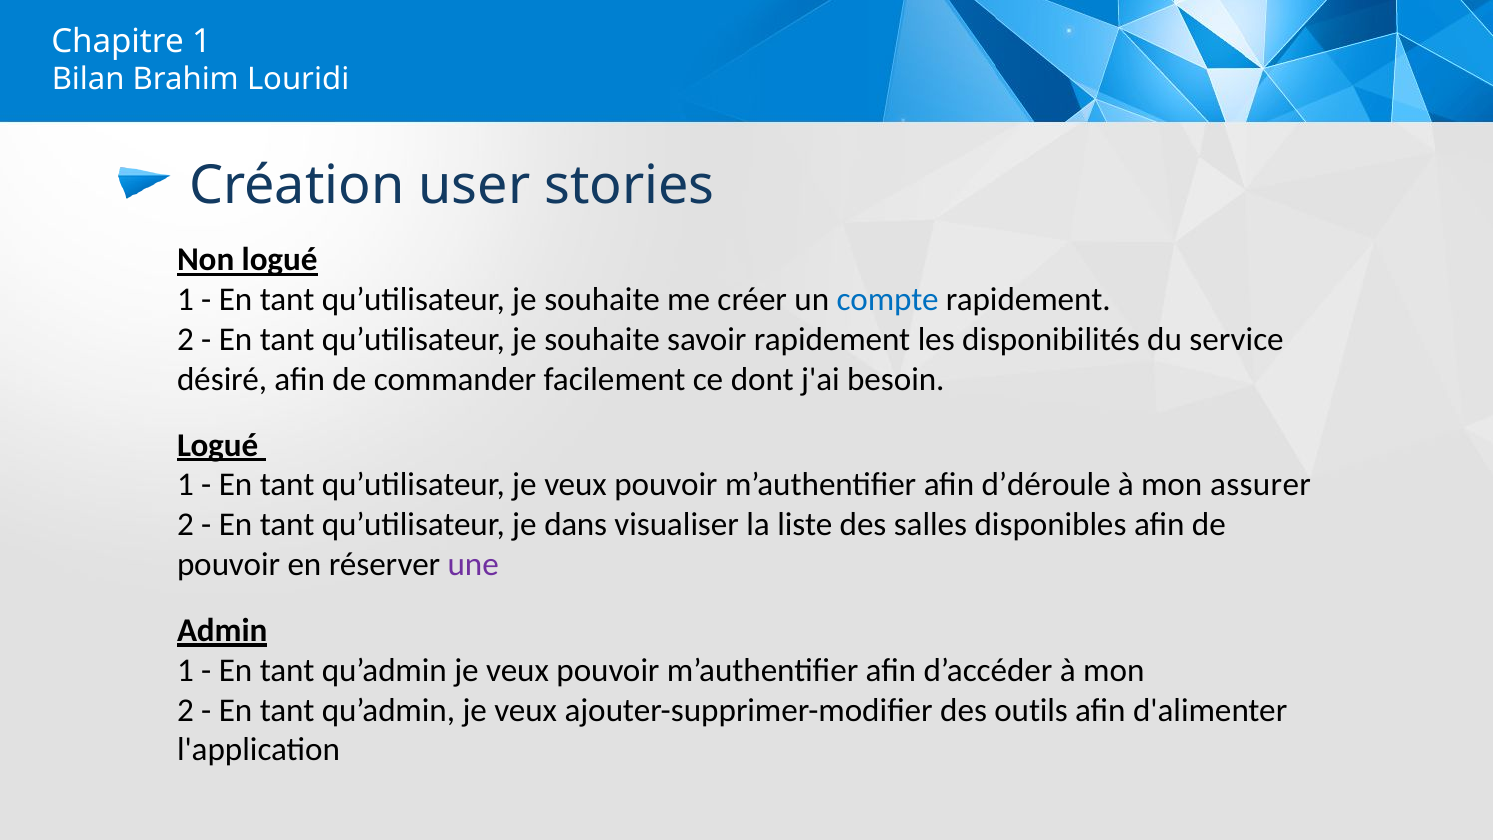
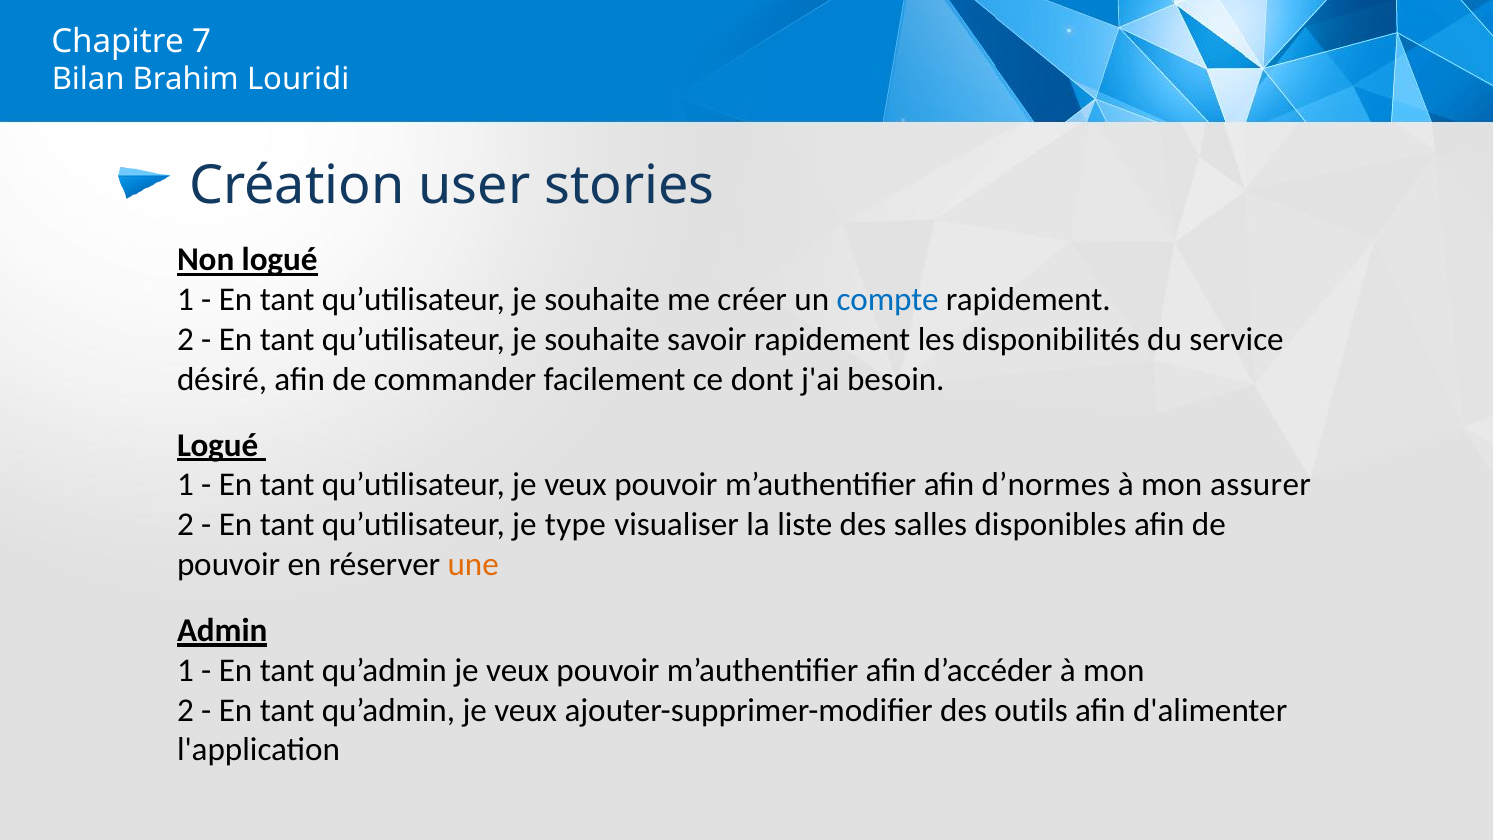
Chapitre 1: 1 -> 7
d’déroule: d’déroule -> d’normes
dans: dans -> type
une colour: purple -> orange
